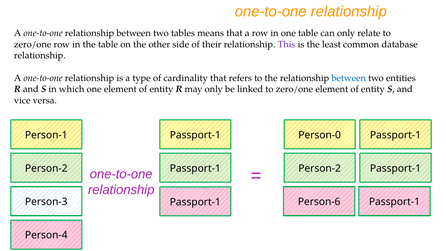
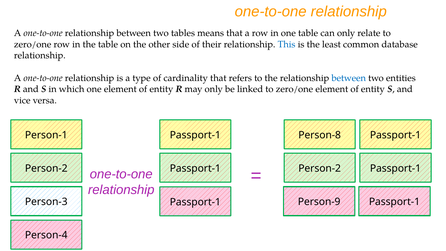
This colour: purple -> blue
Person-0: Person-0 -> Person-8
Person-6: Person-6 -> Person-9
